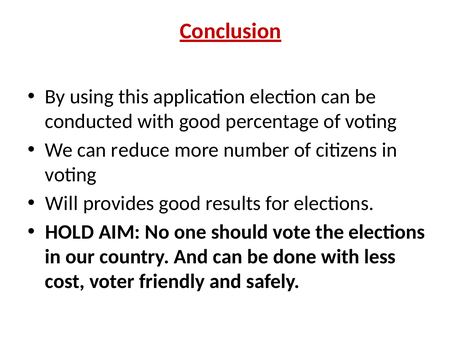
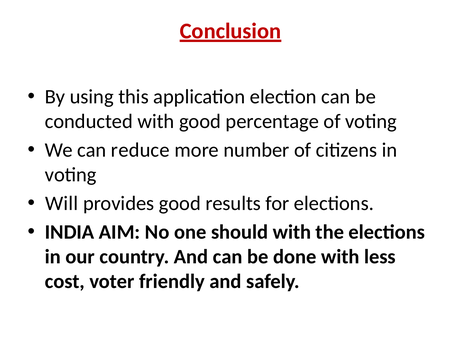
HOLD: HOLD -> INDIA
should vote: vote -> with
